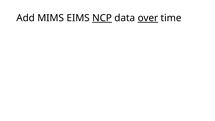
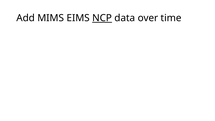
over underline: present -> none
